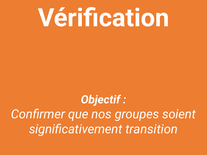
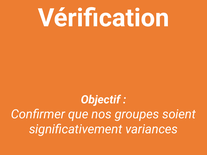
transition: transition -> variances
